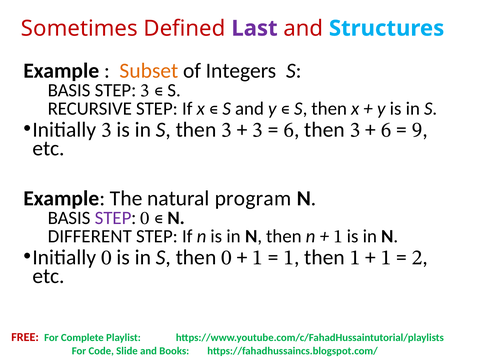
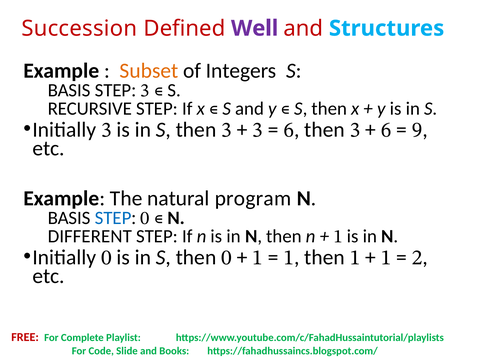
Sometimes: Sometimes -> Succession
Last: Last -> Well
STEP at (113, 218) colour: purple -> blue
